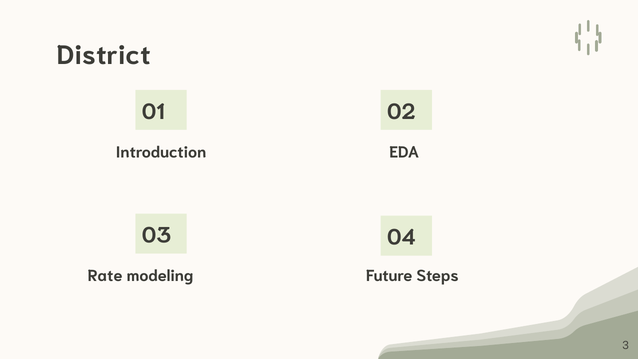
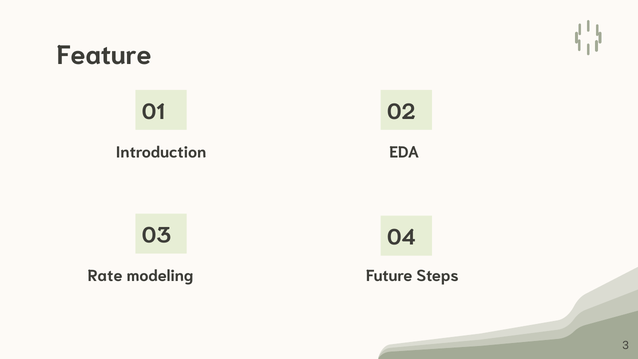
District: District -> Feature
